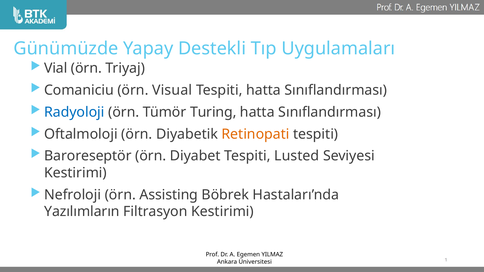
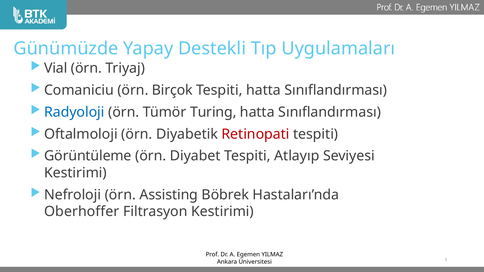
Visual: Visual -> Birçok
Retinopati colour: orange -> red
Baroreseptör: Baroreseptör -> Görüntüleme
Lusted: Lusted -> Atlayıp
Yazılımların: Yazılımların -> Oberhoffer
